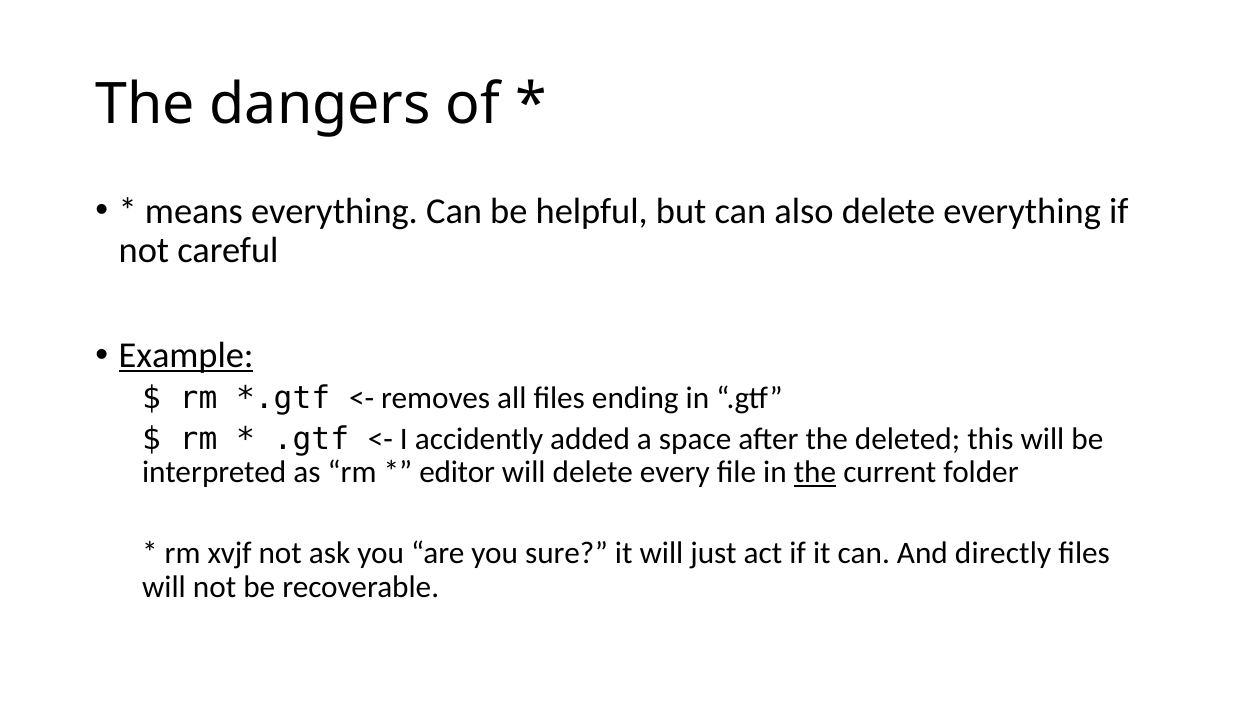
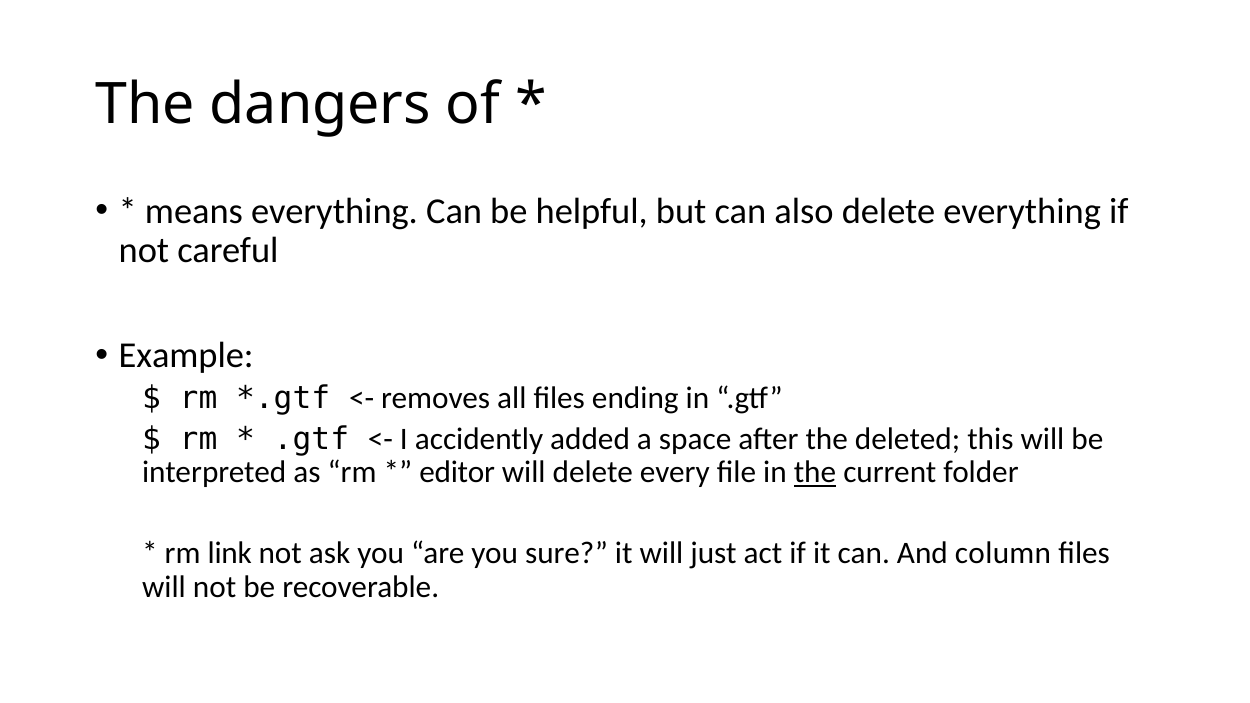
Example underline: present -> none
xvjf: xvjf -> link
directly: directly -> column
